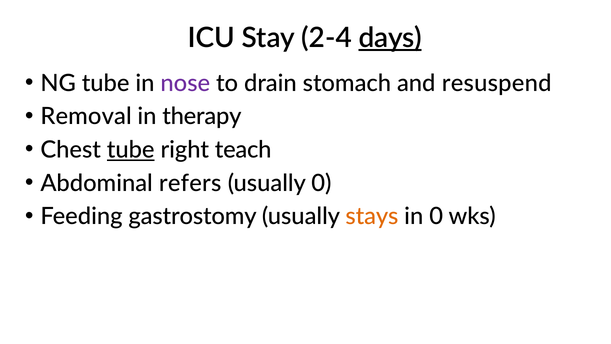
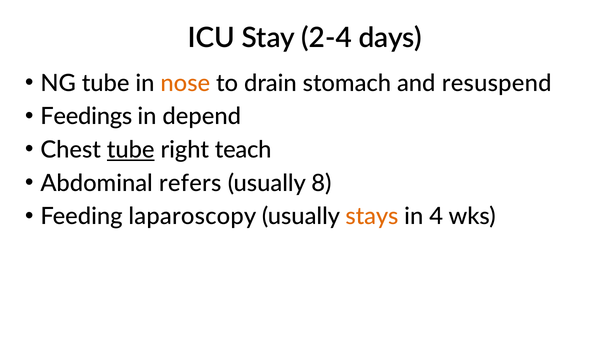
days underline: present -> none
nose colour: purple -> orange
Removal: Removal -> Feedings
therapy: therapy -> depend
usually 0: 0 -> 8
gastrostomy: gastrostomy -> laparoscopy
in 0: 0 -> 4
